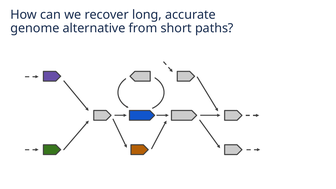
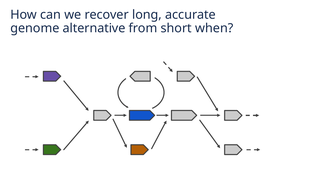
paths: paths -> when
